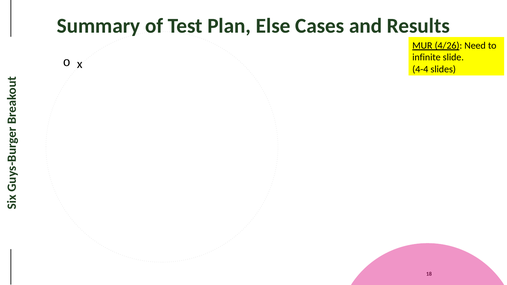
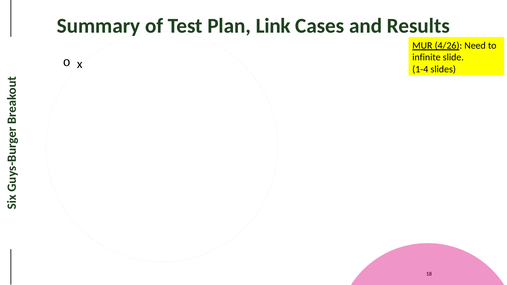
Else: Else -> Link
4-4: 4-4 -> 1-4
